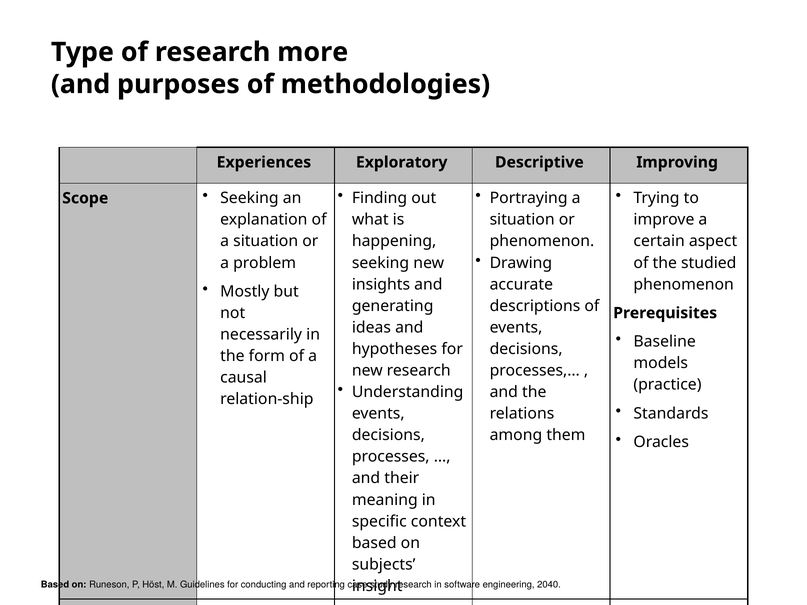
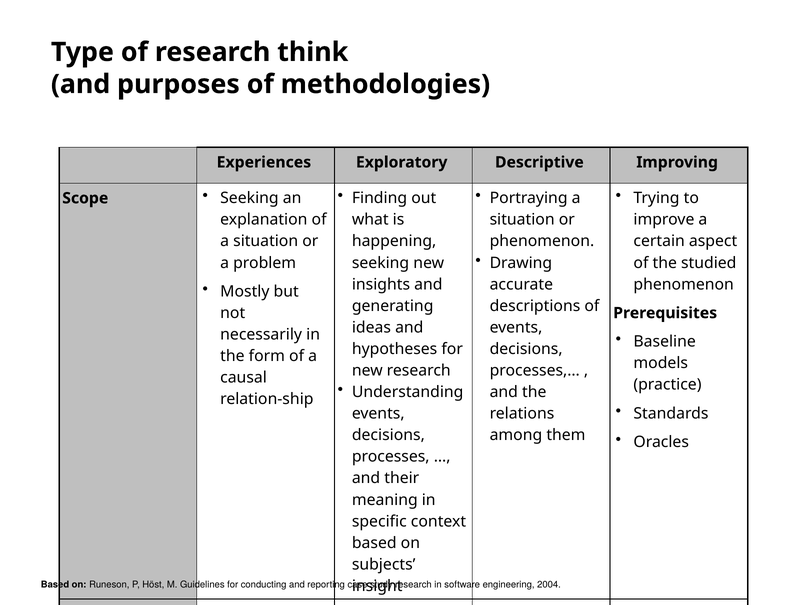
more: more -> think
2040: 2040 -> 2004
